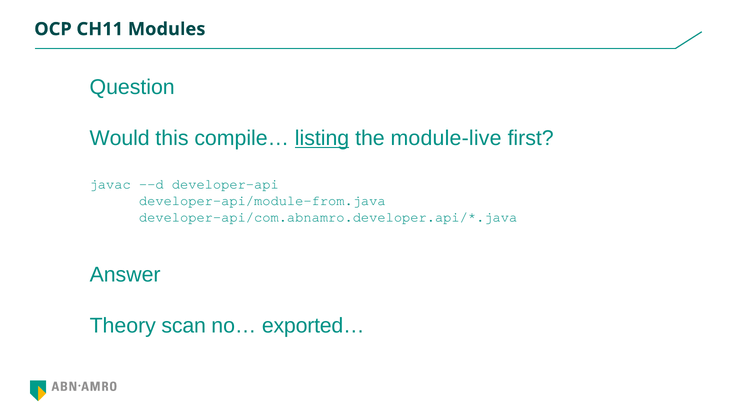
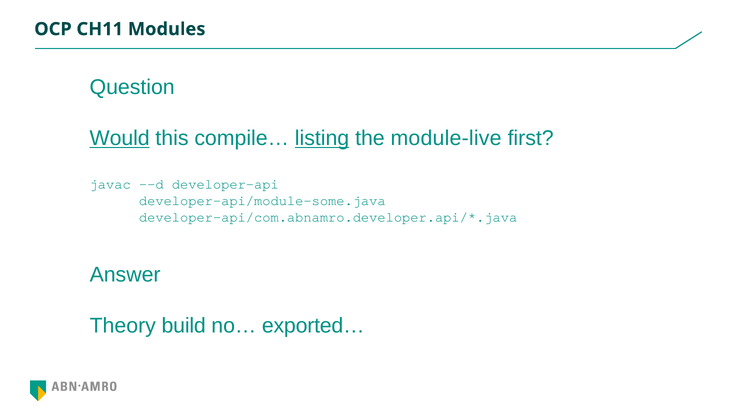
Would underline: none -> present
developer-api/module-from.java: developer-api/module-from.java -> developer-api/module-some.java
scan: scan -> build
